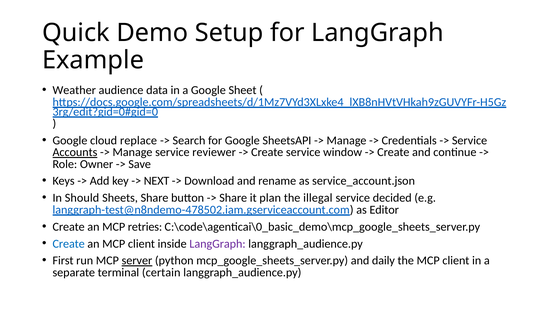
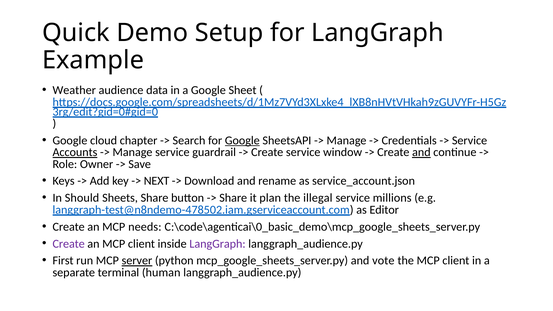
replace: replace -> chapter
Google at (242, 141) underline: none -> present
reviewer: reviewer -> guardrail
and at (421, 152) underline: none -> present
decided: decided -> millions
retries: retries -> needs
Create at (69, 244) colour: blue -> purple
daily: daily -> vote
certain: certain -> human
